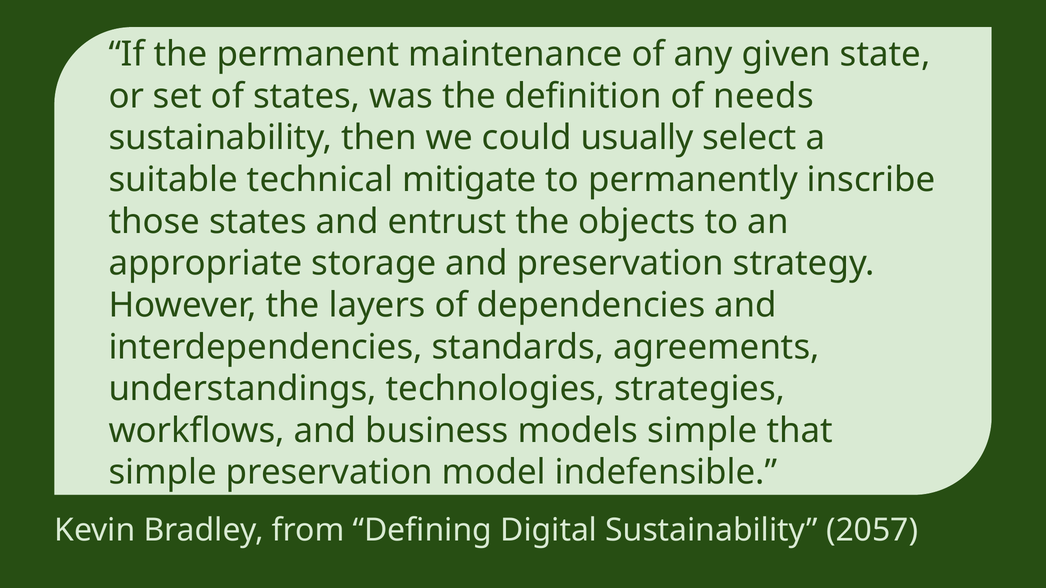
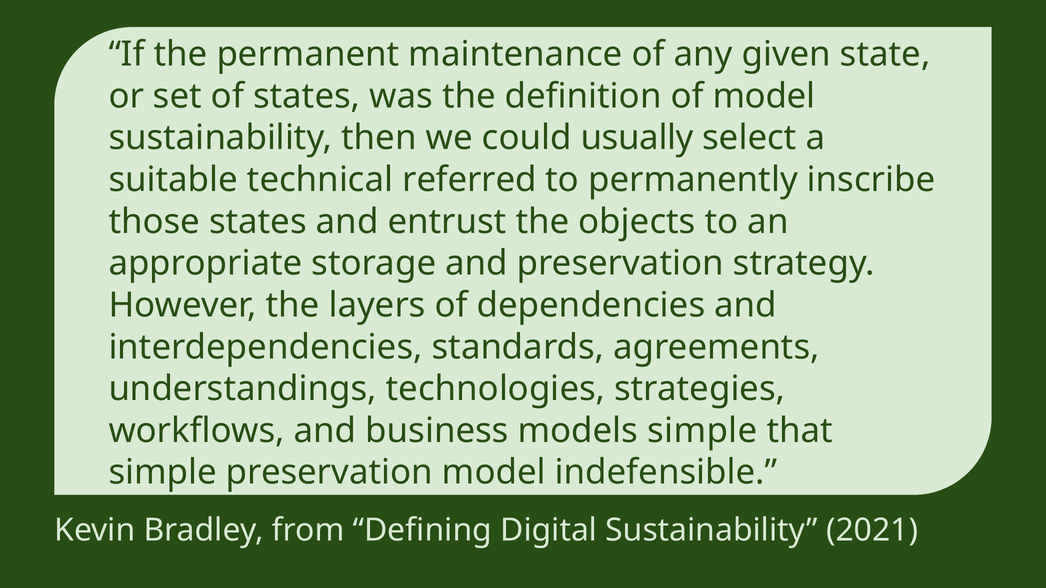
of needs: needs -> model
mitigate: mitigate -> referred
2057: 2057 -> 2021
